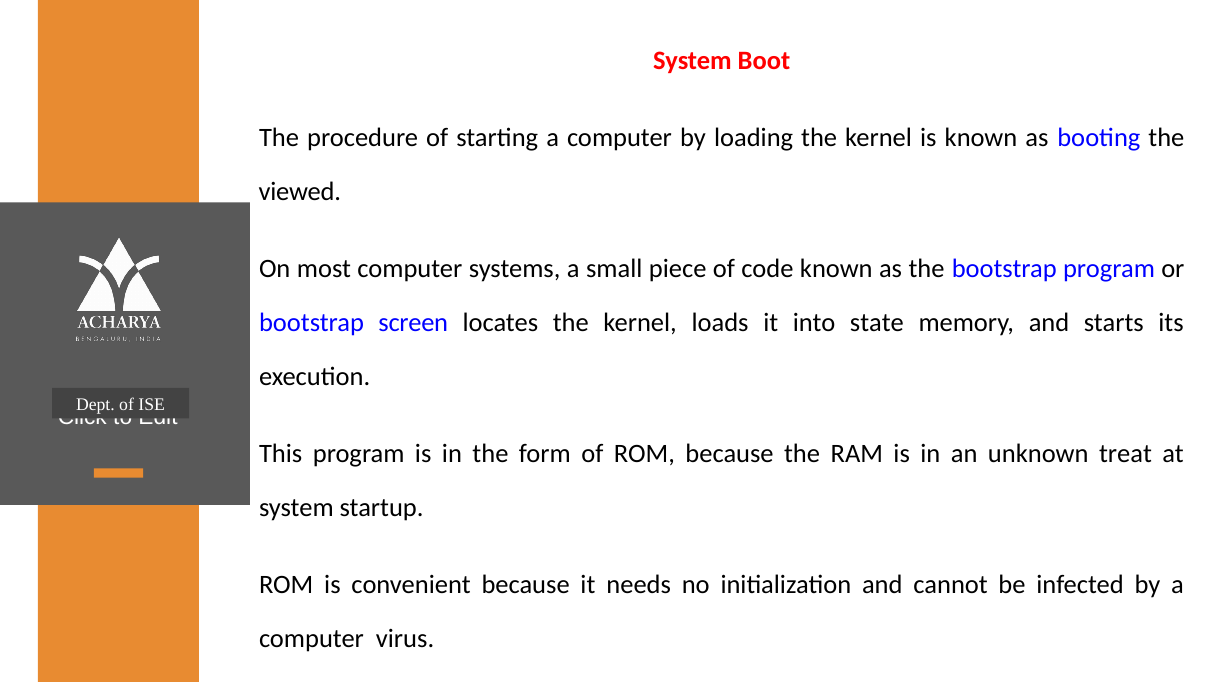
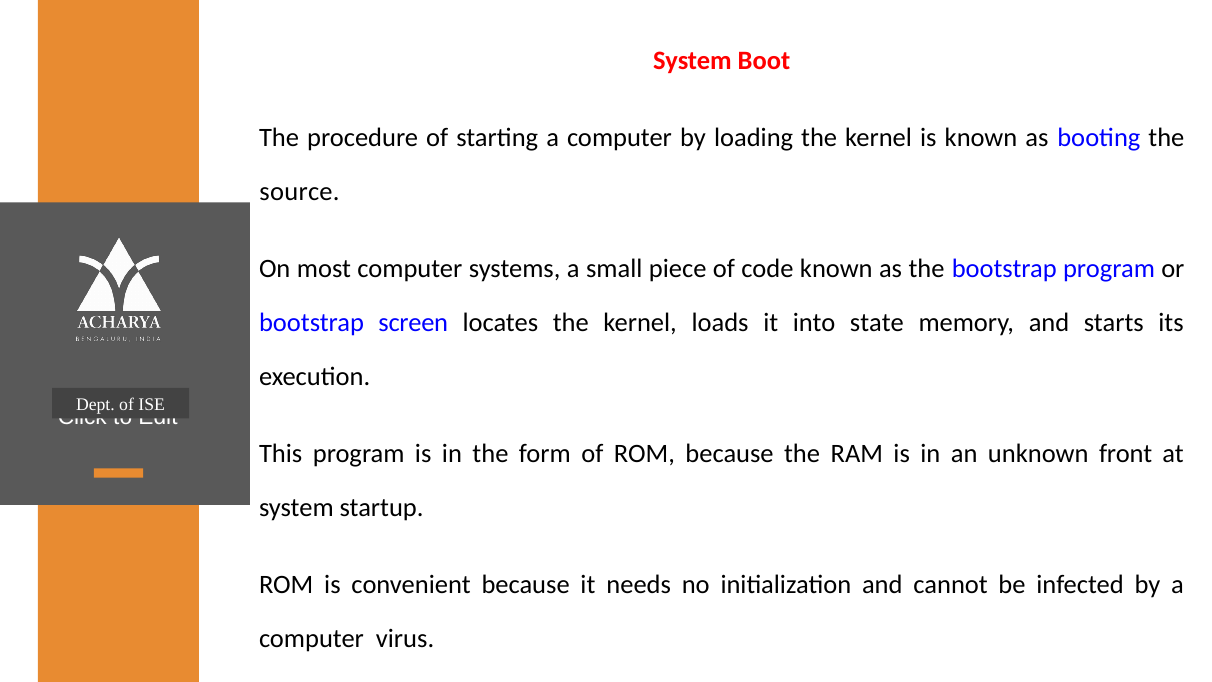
viewed: viewed -> source
treat: treat -> front
